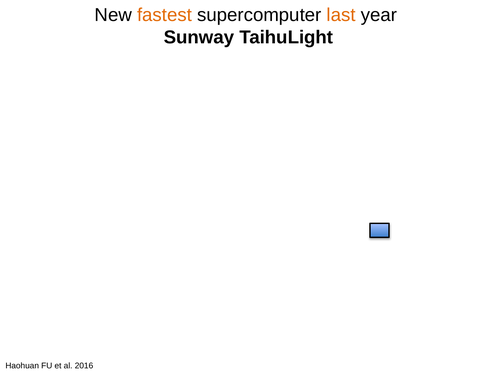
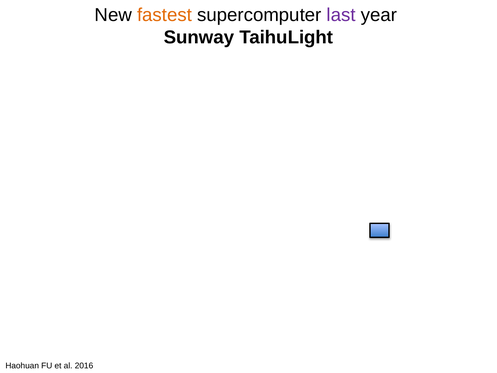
last colour: orange -> purple
